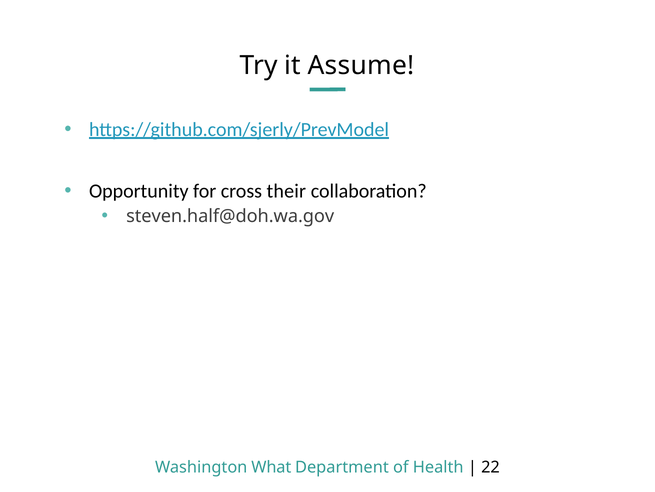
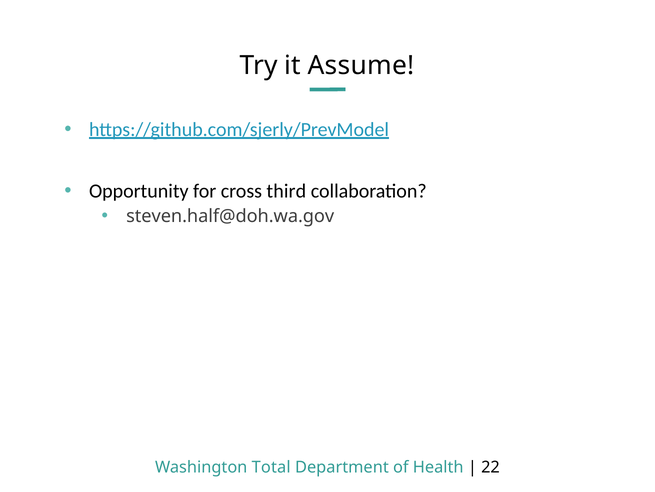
their: their -> third
What: What -> Total
